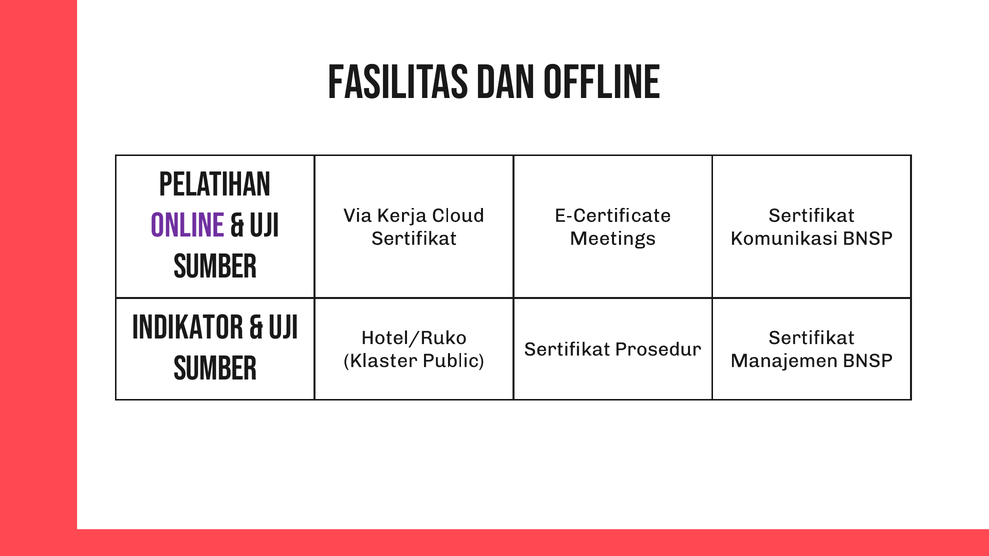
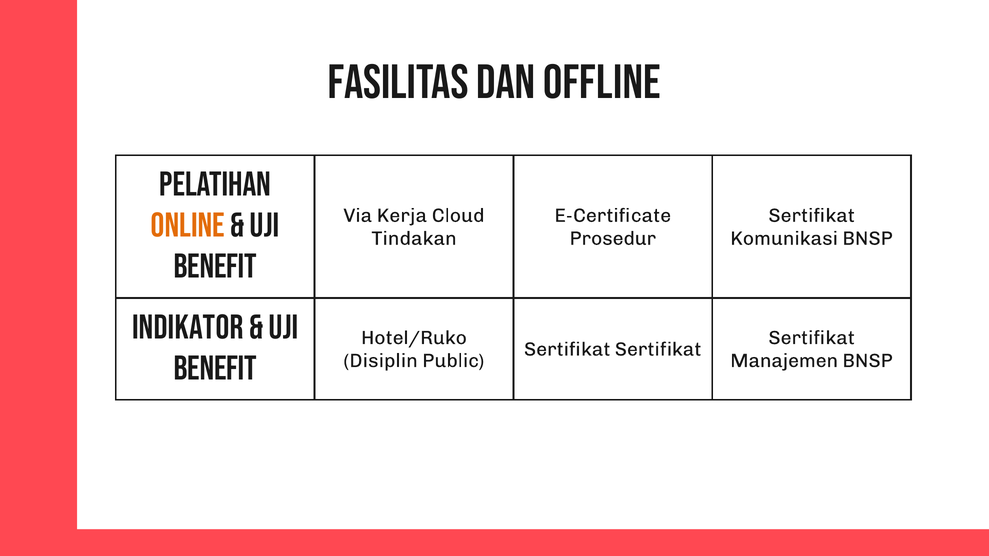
online colour: purple -> orange
Sertifikat at (414, 239): Sertifikat -> Tindakan
Meetings: Meetings -> Prosedur
sumber at (215, 267): sumber -> benefit
Prosedur at (658, 349): Prosedur -> Sertifikat
Klaster: Klaster -> Disiplin
sumber at (215, 369): sumber -> benefit
